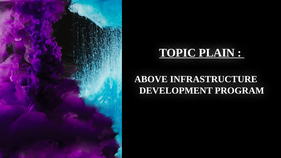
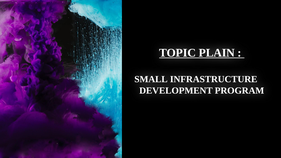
ABOVE: ABOVE -> SMALL
